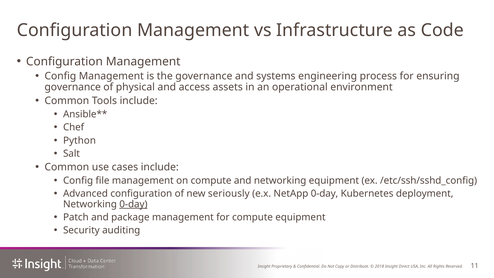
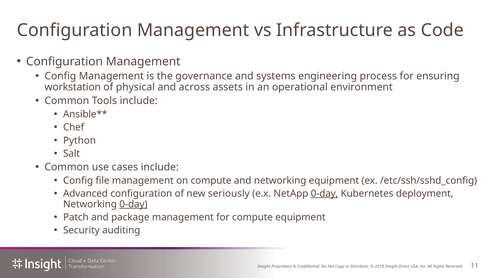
governance at (73, 87): governance -> workstation
access: access -> across
0-day at (324, 193) underline: none -> present
